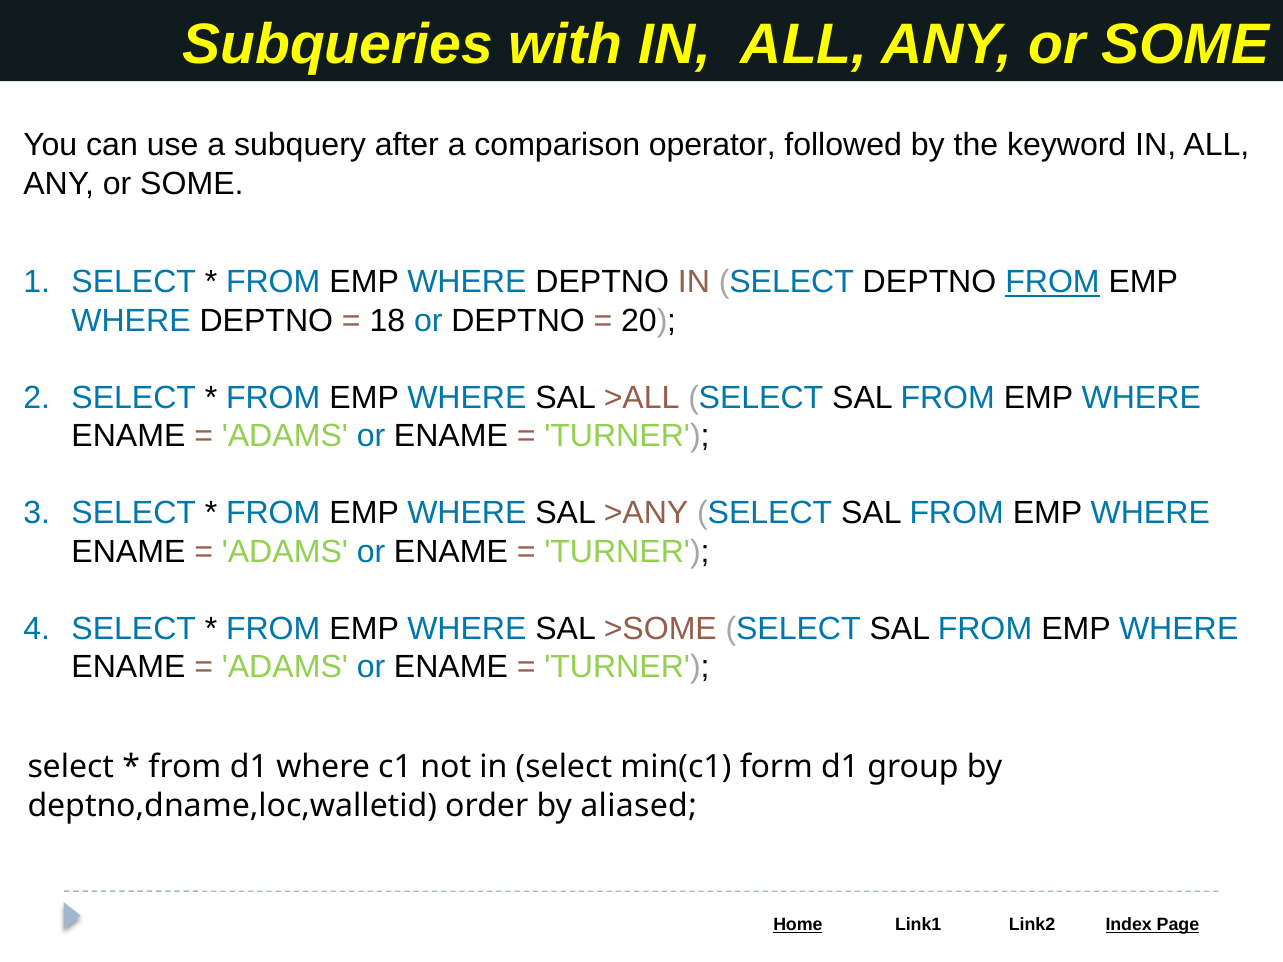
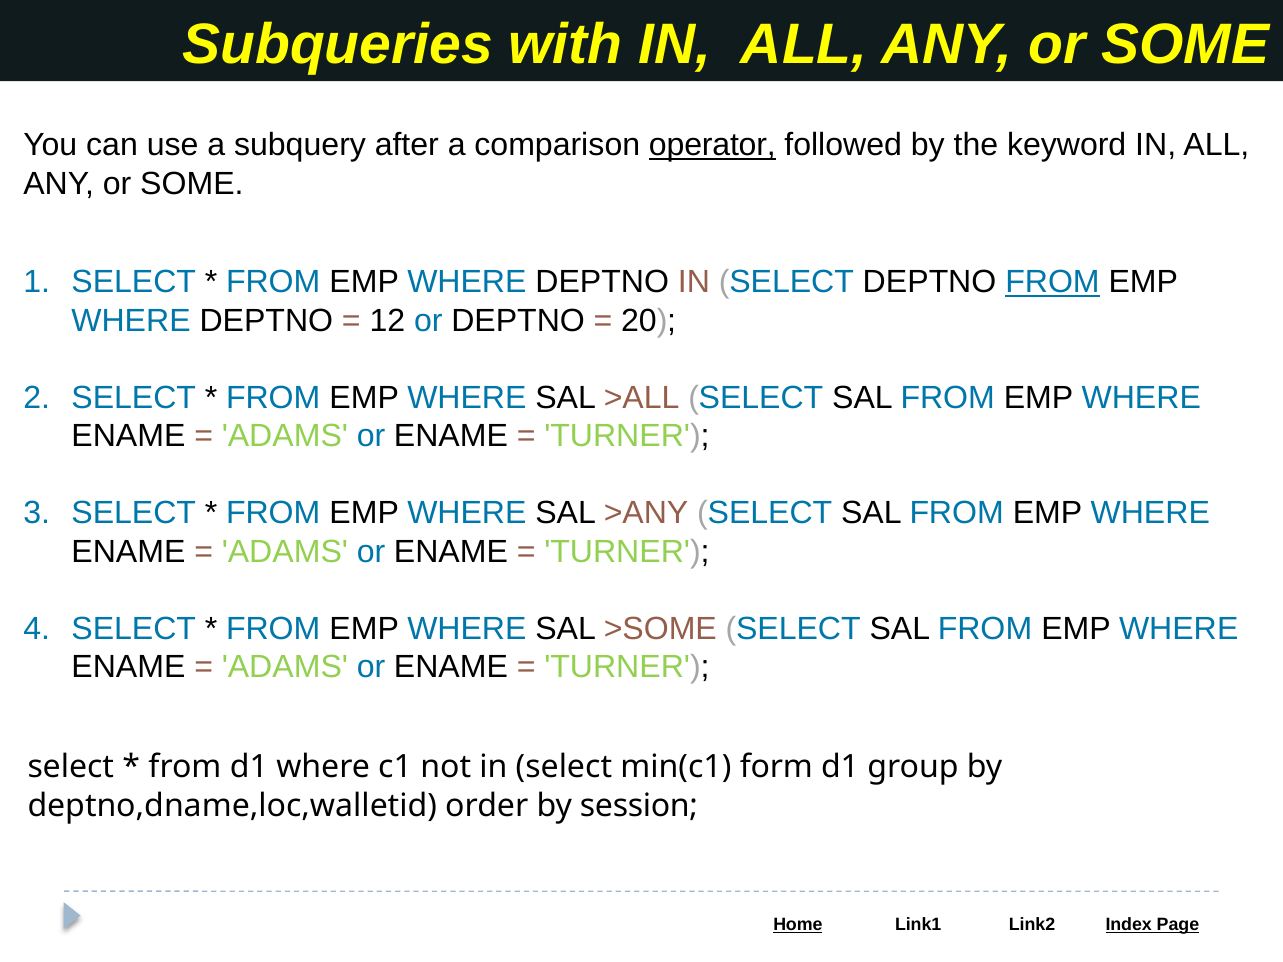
operator underline: none -> present
18: 18 -> 12
aliased: aliased -> session
